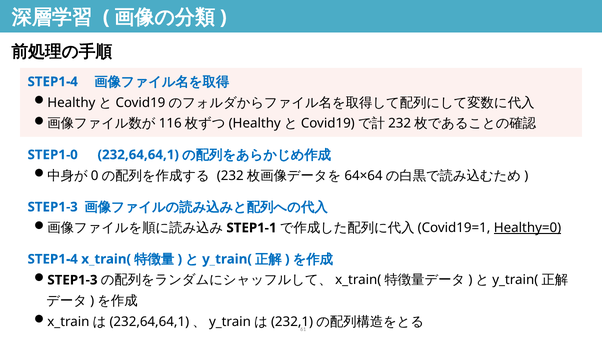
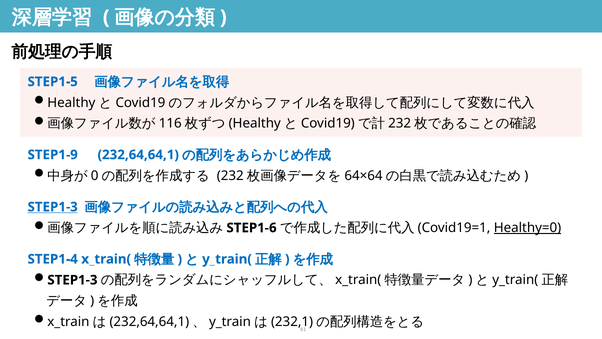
STEP1-4 at (53, 82): STEP1-4 -> STEP1-5
STEP1-0: STEP1-0 -> STEP1-9
STEP1-3 at (53, 207) underline: none -> present
STEP1-1: STEP1-1 -> STEP1-6
